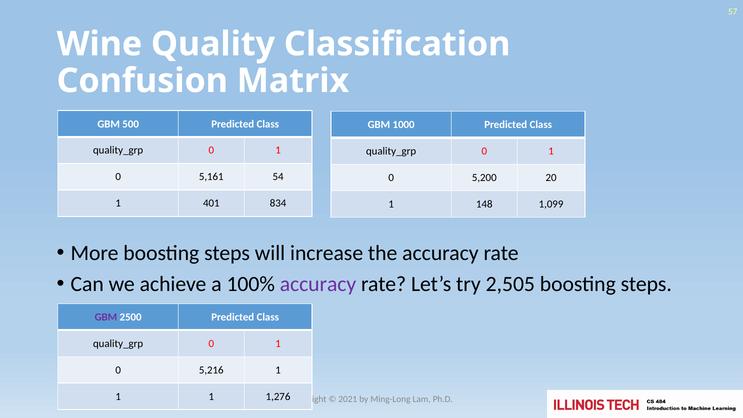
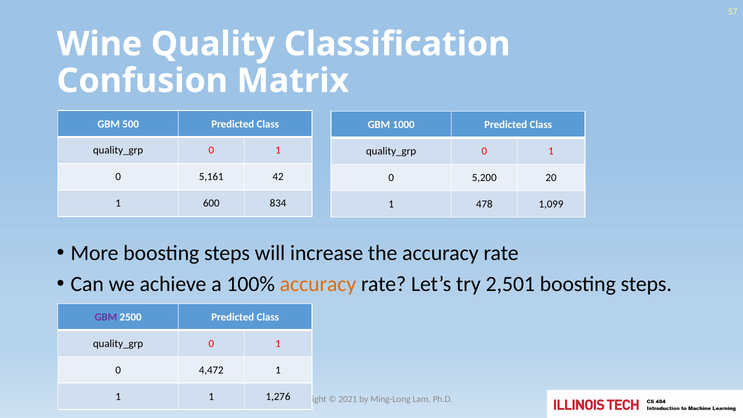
54: 54 -> 42
401: 401 -> 600
148: 148 -> 478
accuracy at (318, 284) colour: purple -> orange
2,505: 2,505 -> 2,501
5,216: 5,216 -> 4,472
